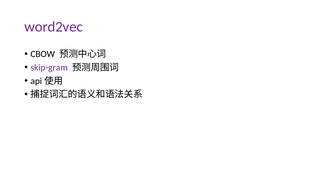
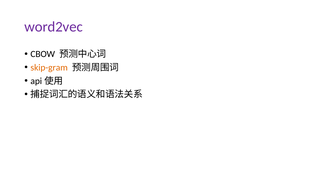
skip-gram colour: purple -> orange
